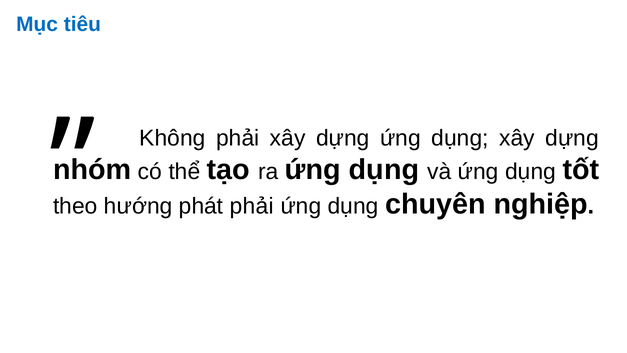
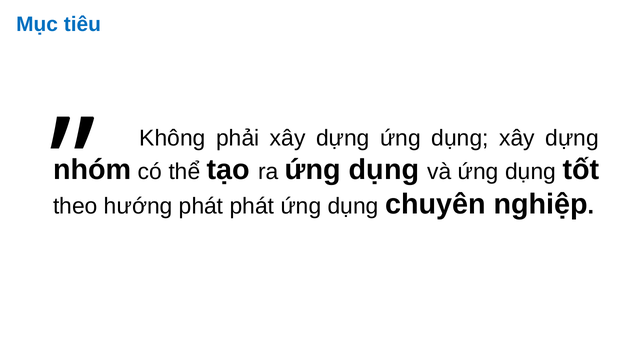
phát phải: phải -> phát
